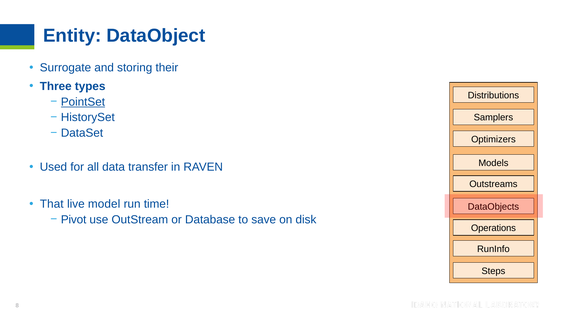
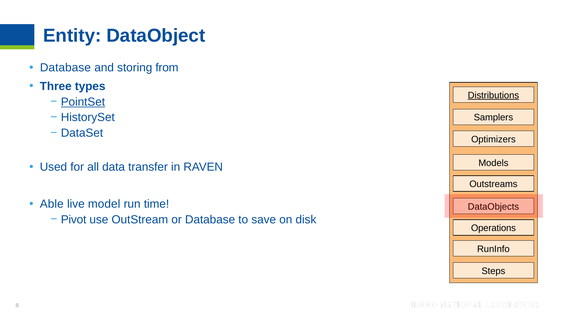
Surrogate at (65, 68): Surrogate -> Database
their: their -> from
Distributions underline: none -> present
That: That -> Able
